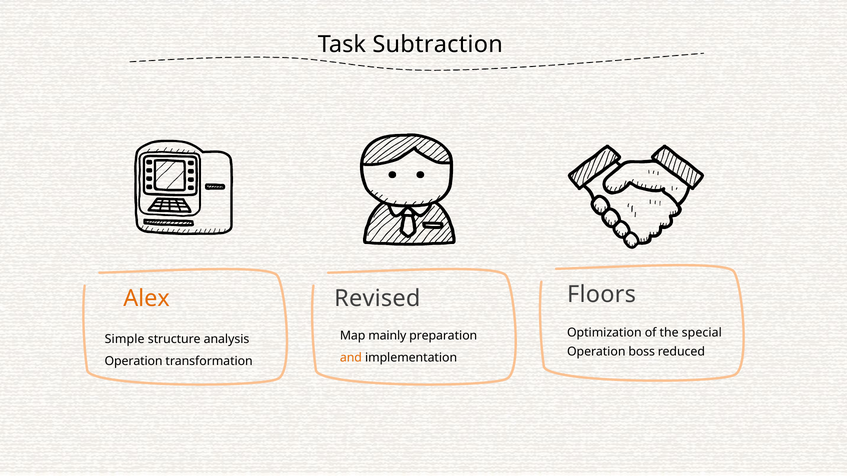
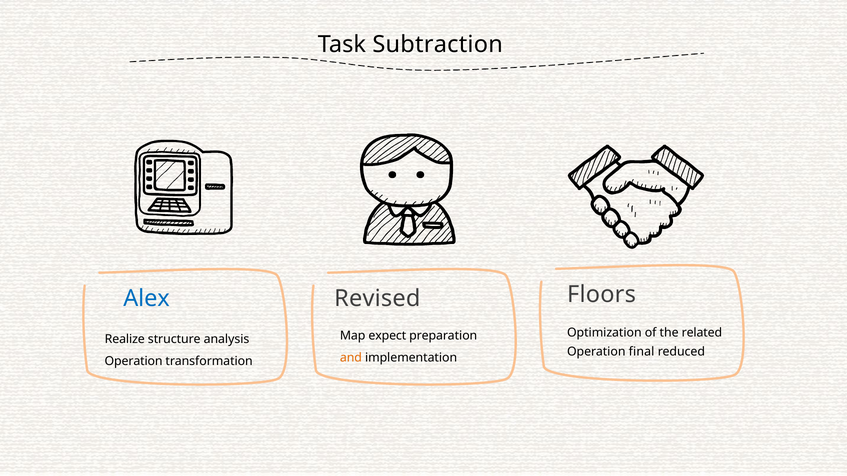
Alex colour: orange -> blue
special: special -> related
mainly: mainly -> expect
Simple: Simple -> Realize
boss: boss -> final
